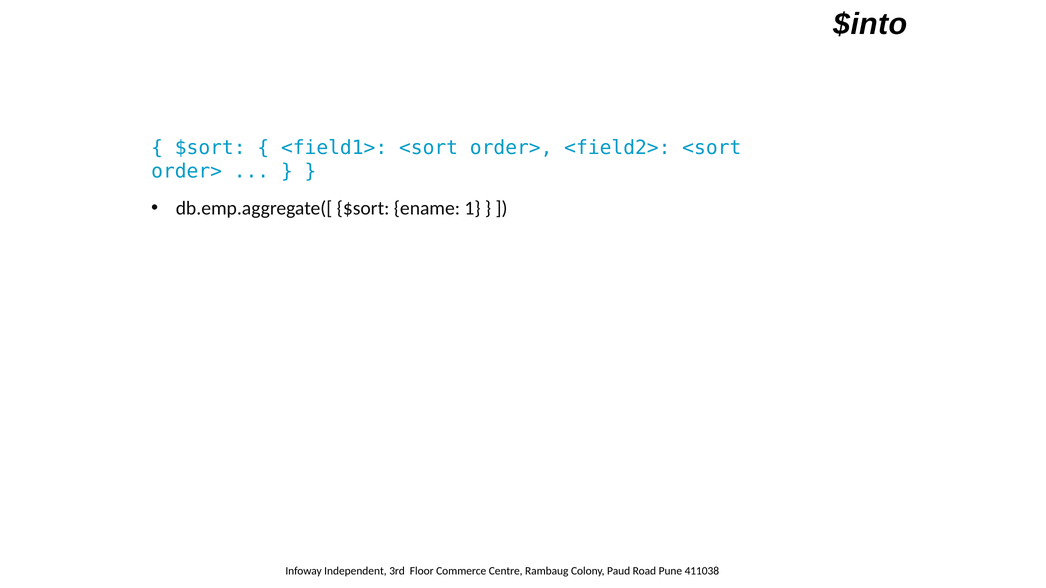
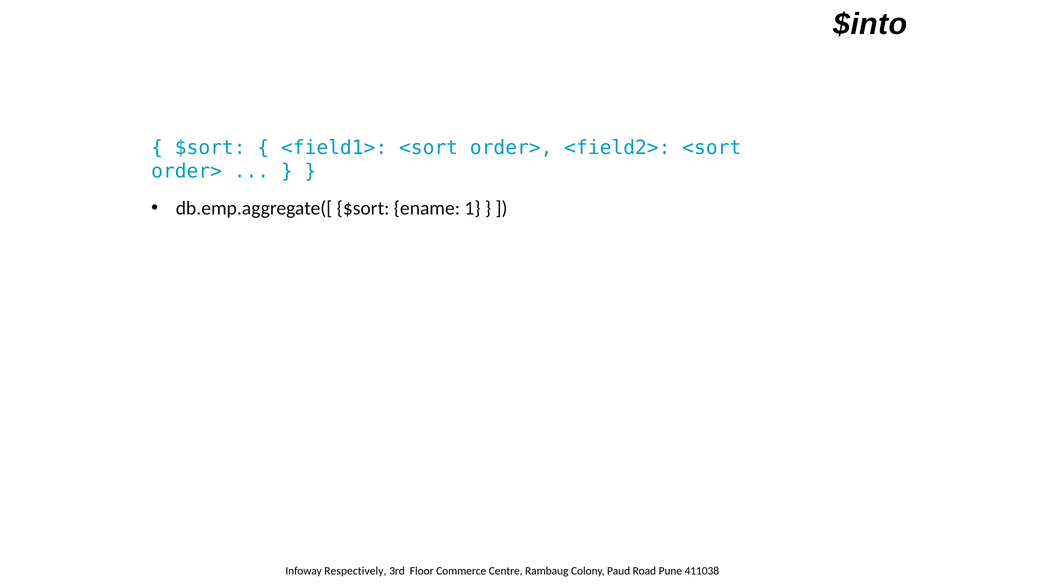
Independent: Independent -> Respectively
